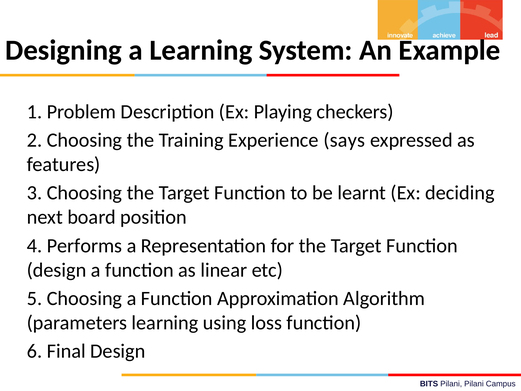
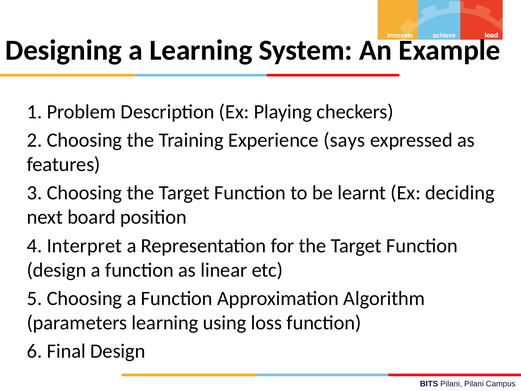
Performs: Performs -> Interpret
